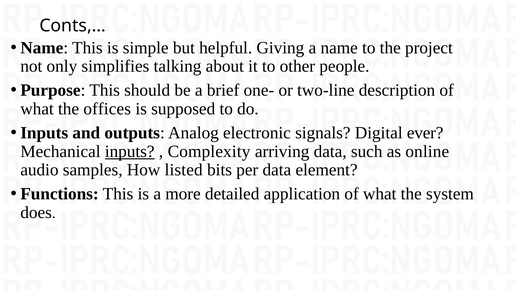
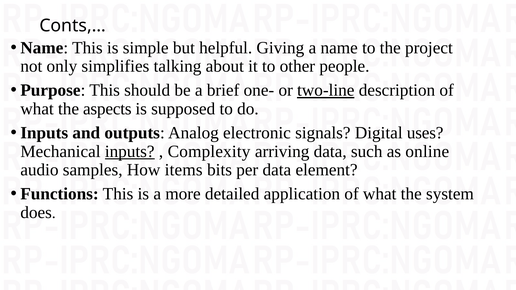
two-line underline: none -> present
offices: offices -> aspects
ever: ever -> uses
listed: listed -> items
